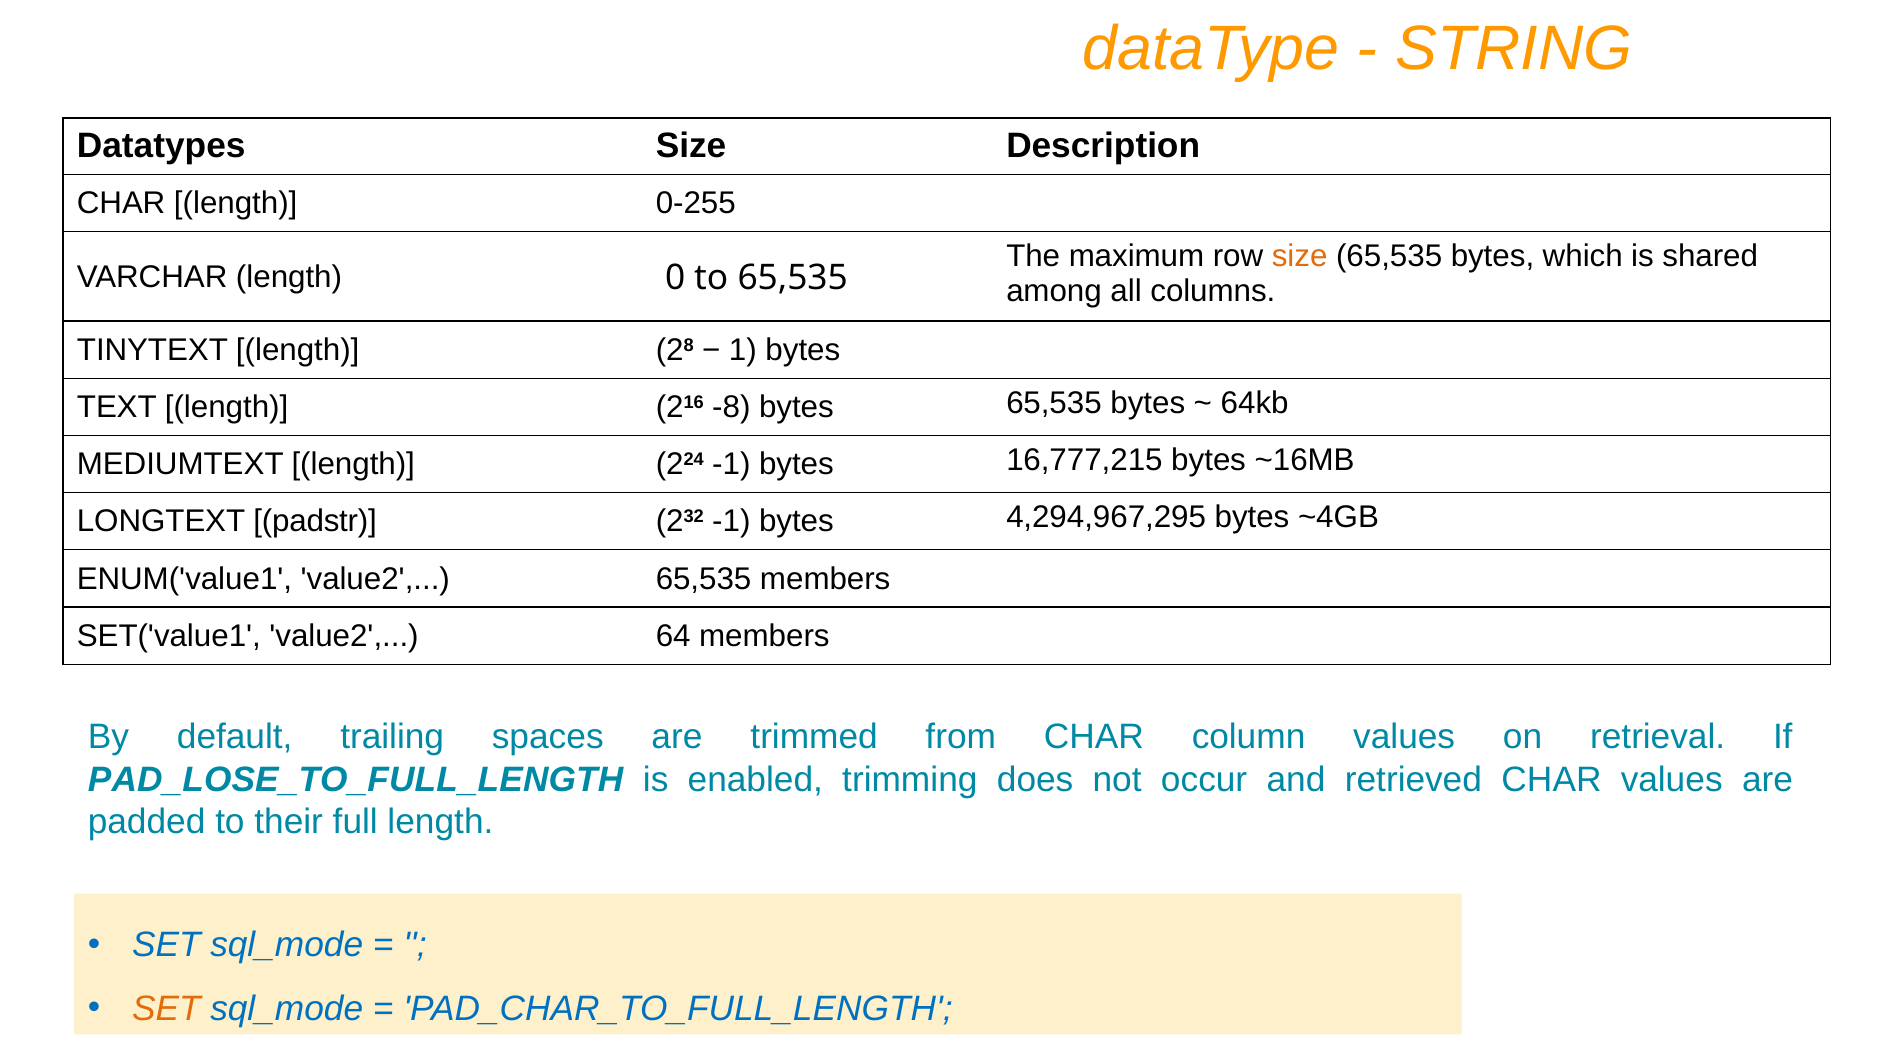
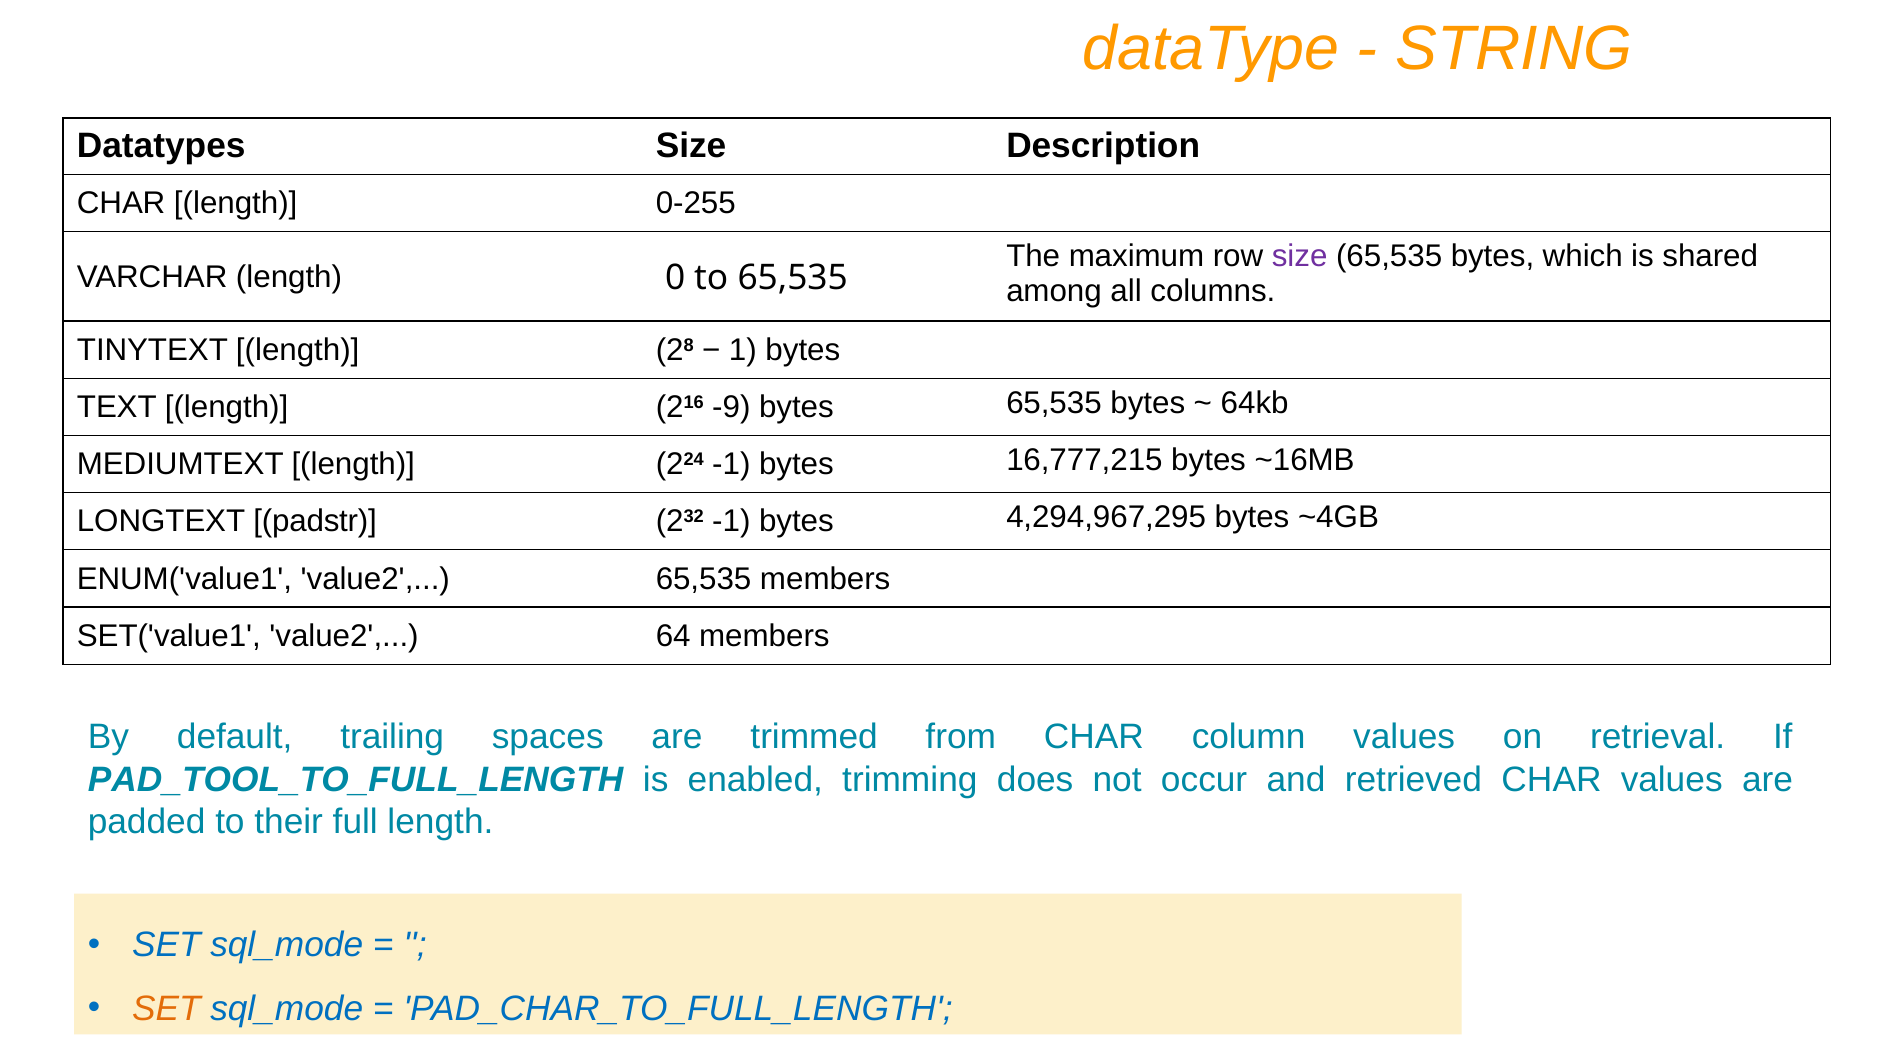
size at (1300, 257) colour: orange -> purple
-8: -8 -> -9
PAD_LOSE_TO_FULL_LENGTH: PAD_LOSE_TO_FULL_LENGTH -> PAD_TOOL_TO_FULL_LENGTH
